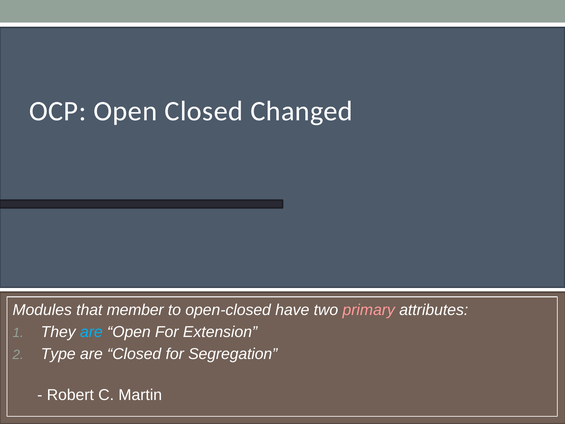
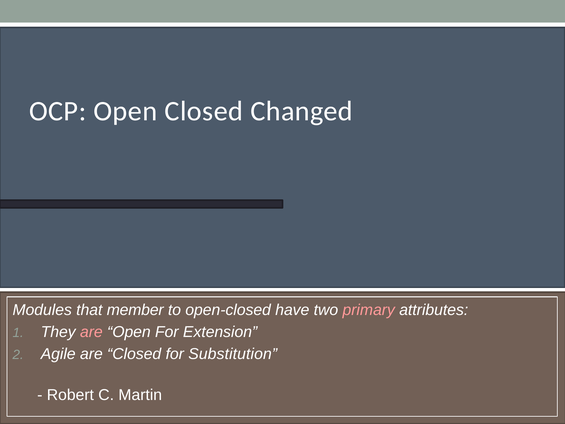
are at (91, 332) colour: light blue -> pink
Type: Type -> Agile
Segregation: Segregation -> Substitution
